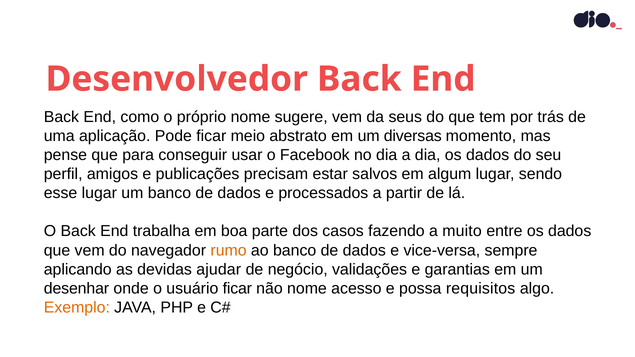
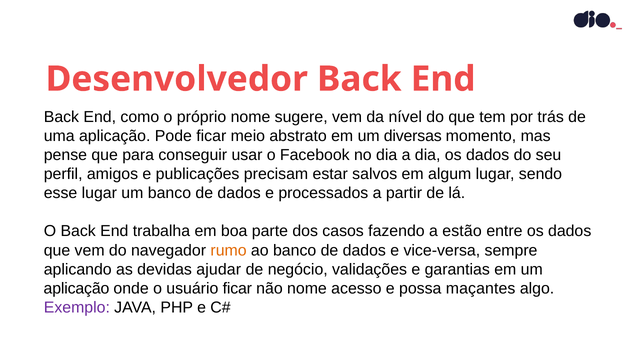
seus: seus -> nível
muito: muito -> estão
desenhar at (76, 289): desenhar -> aplicação
requisitos: requisitos -> maçantes
Exemplo colour: orange -> purple
